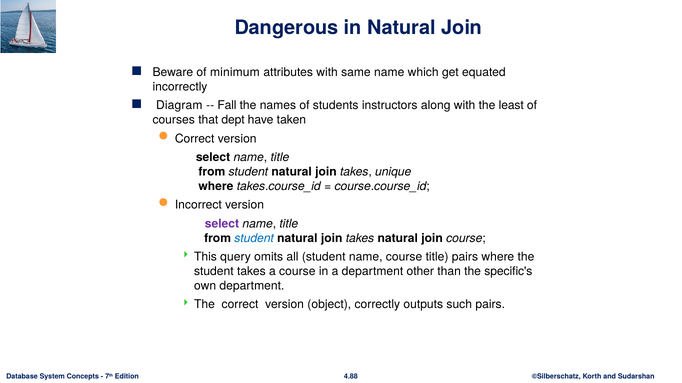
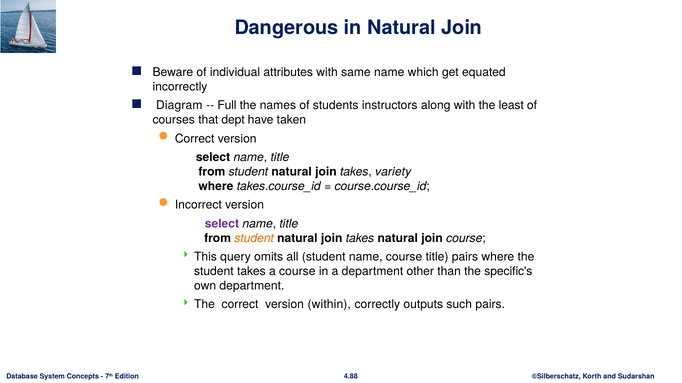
minimum: minimum -> individual
Fall: Fall -> Full
unique: unique -> variety
student at (254, 238) colour: blue -> orange
object: object -> within
